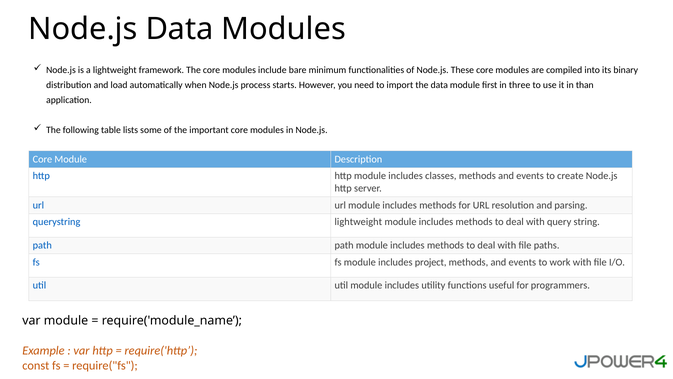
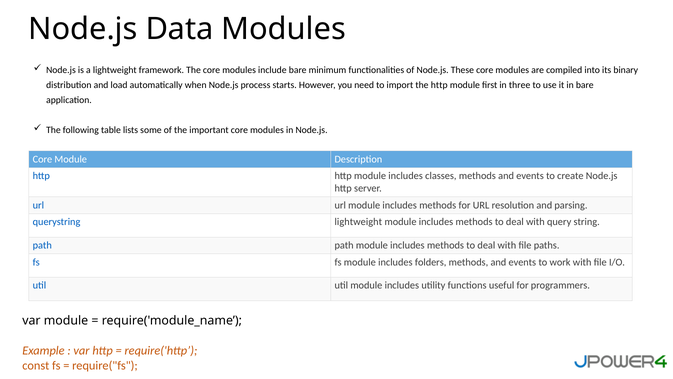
the data: data -> http
in than: than -> bare
project: project -> folders
